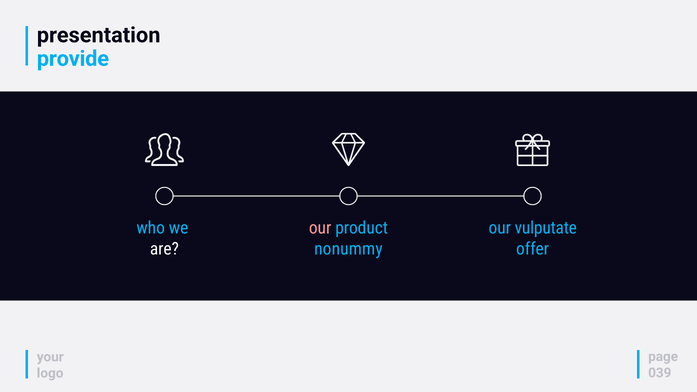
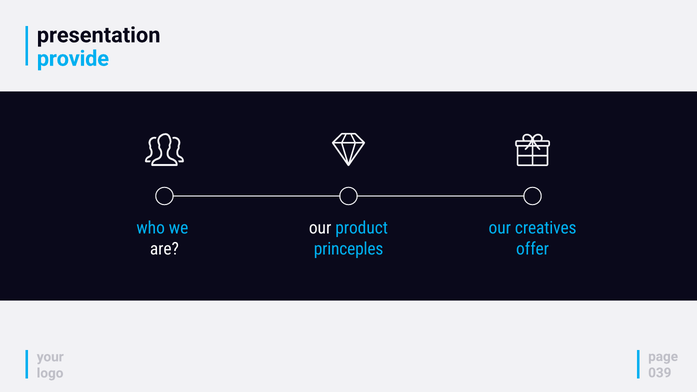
our at (320, 228) colour: pink -> white
vulputate: vulputate -> creatives
nonummy: nonummy -> princeples
